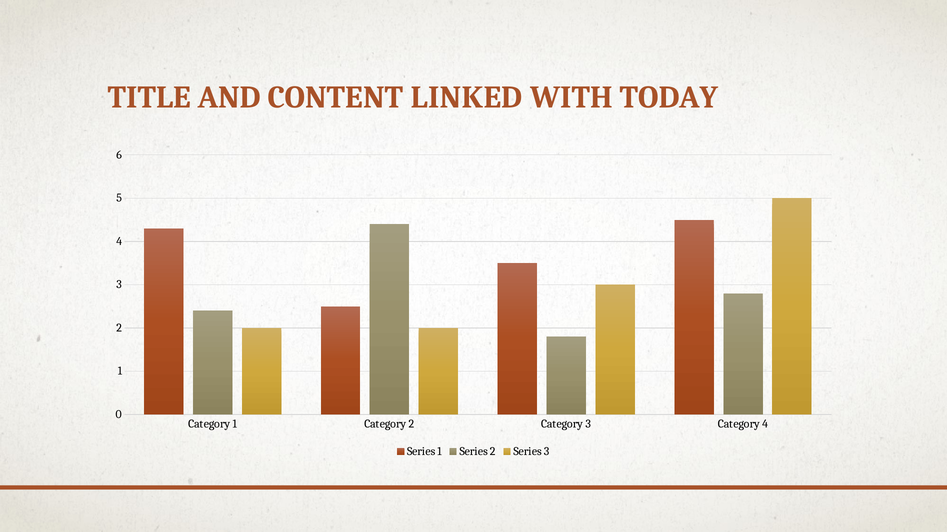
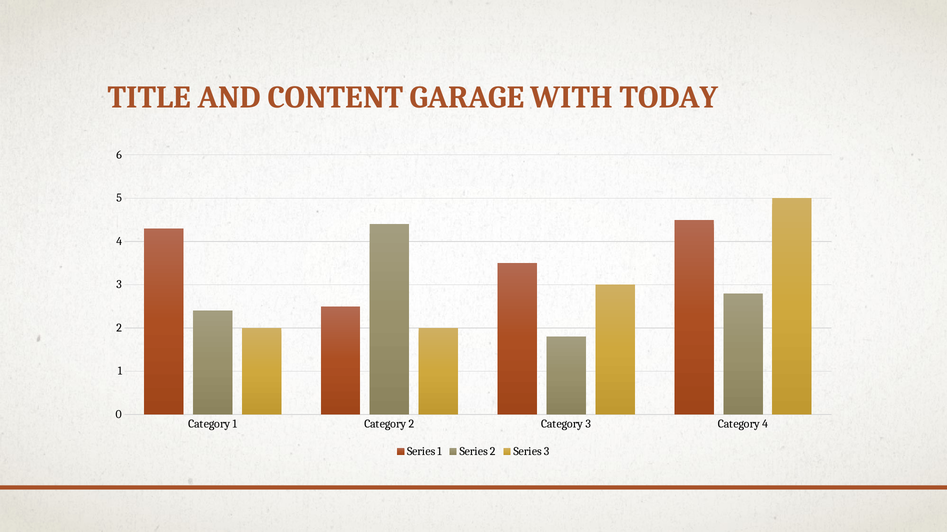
LINKED: LINKED -> GARAGE
